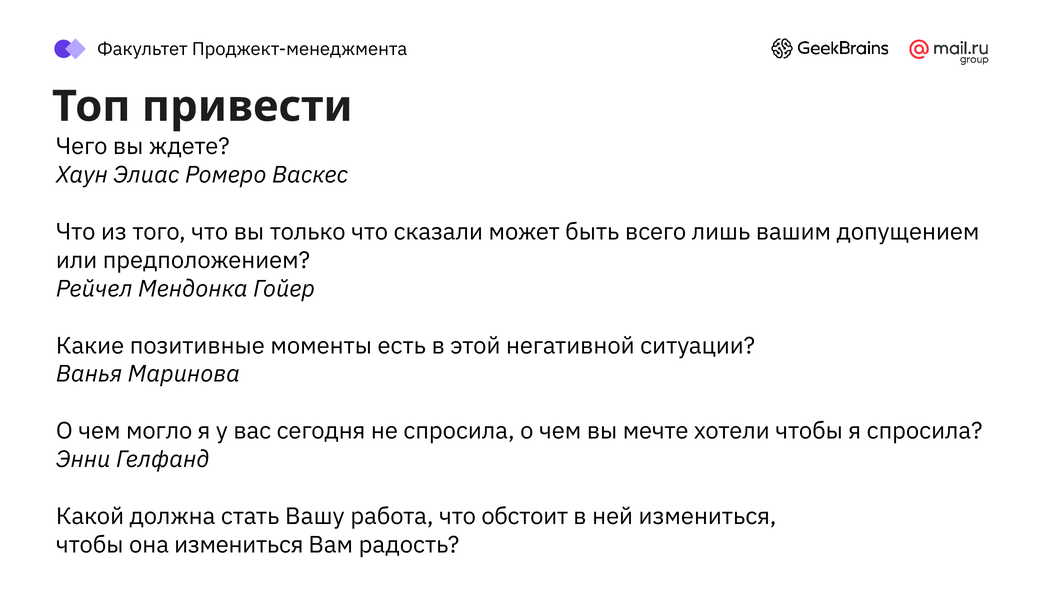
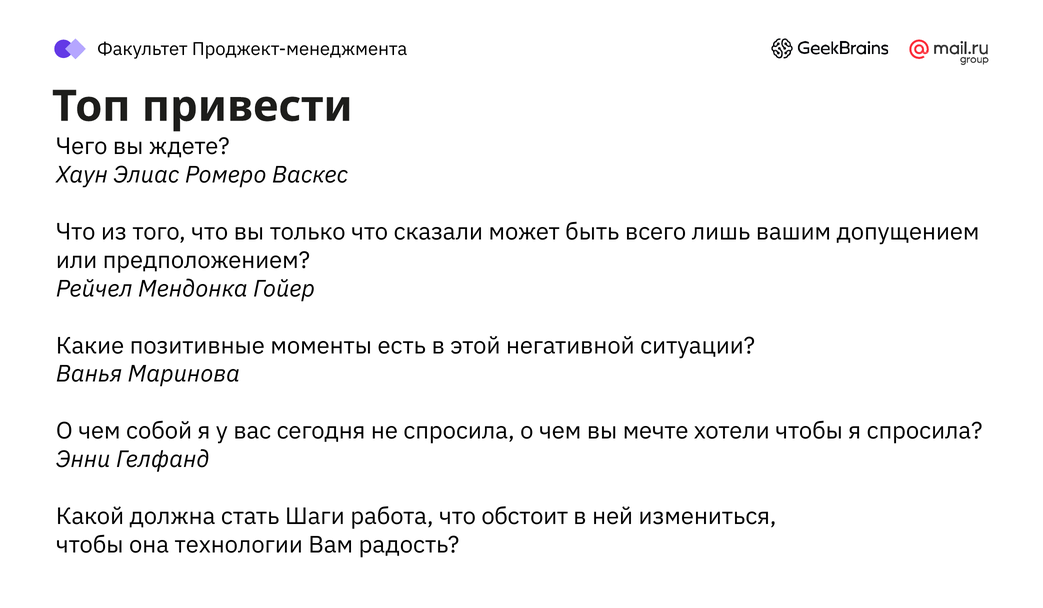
могло: могло -> собой
Вашу: Вашу -> Шаги
она измениться: измениться -> технологии
